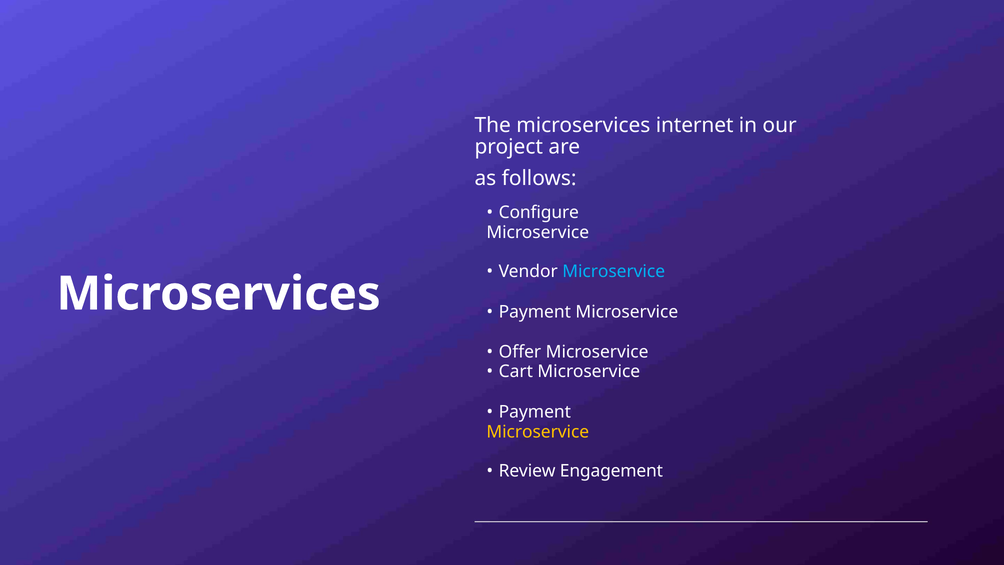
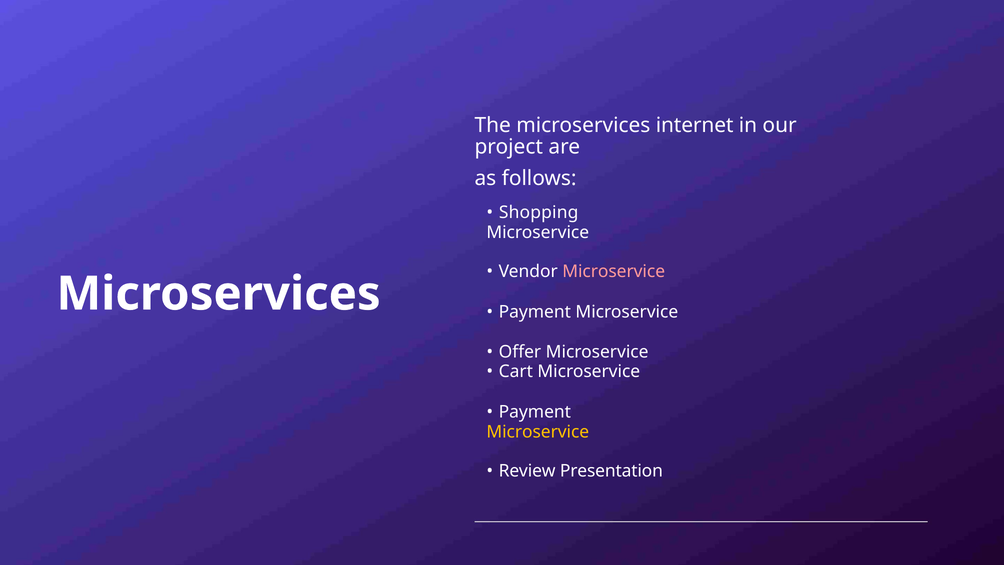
Configure: Configure -> Shopping
Microservice at (614, 271) colour: light blue -> pink
Engagement: Engagement -> Presentation
